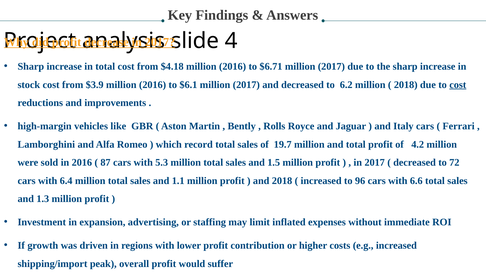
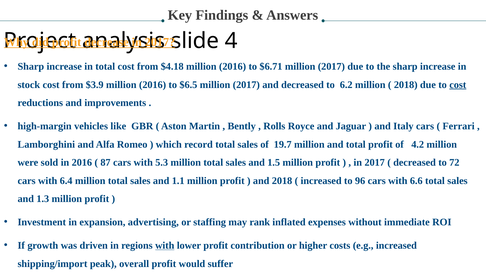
$6.1: $6.1 -> $6.5
limit: limit -> rank
with at (165, 246) underline: none -> present
